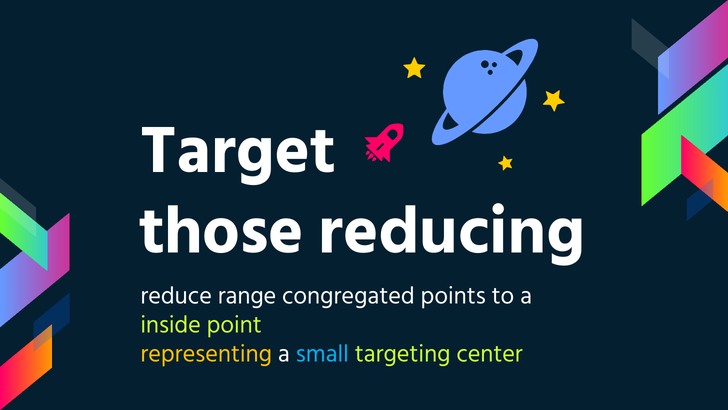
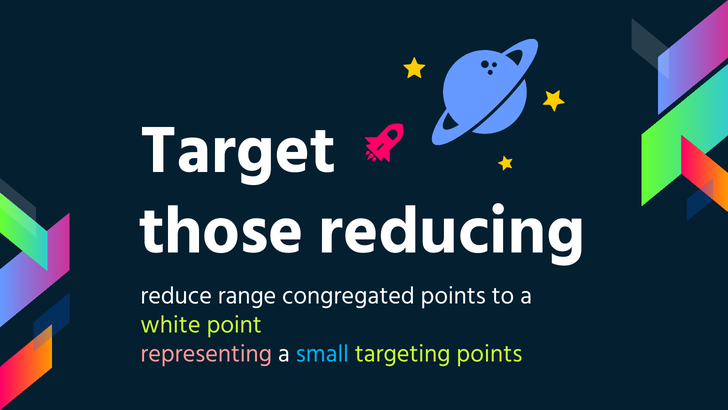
inside: inside -> white
representing colour: yellow -> pink
targeting center: center -> points
